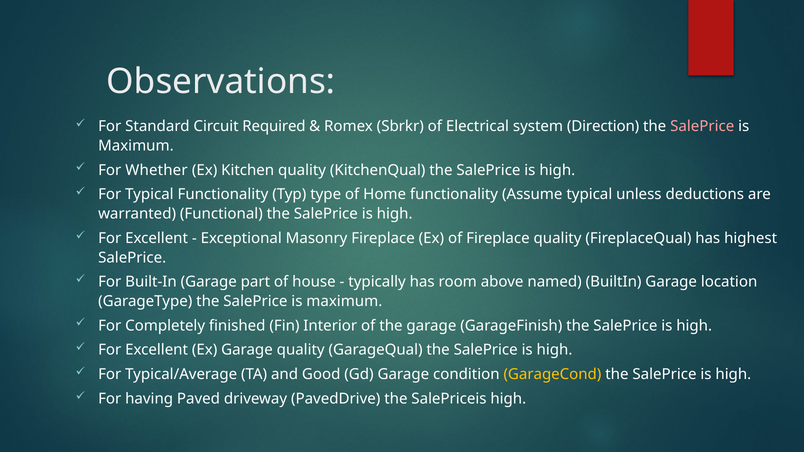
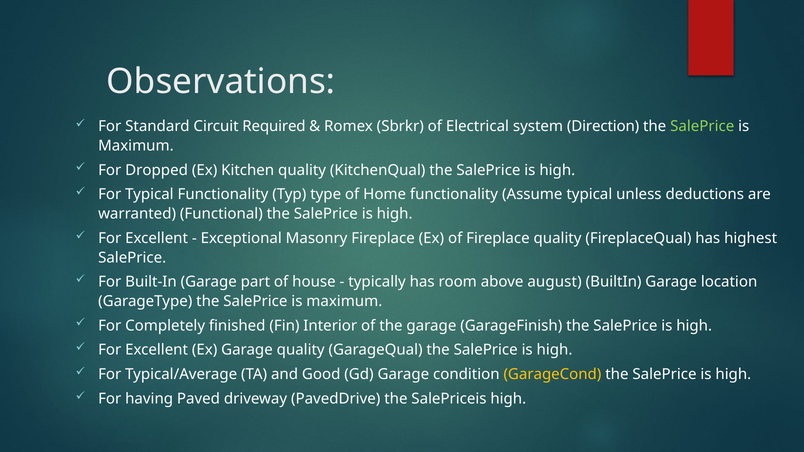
SalePrice at (702, 127) colour: pink -> light green
Whether: Whether -> Dropped
named: named -> august
